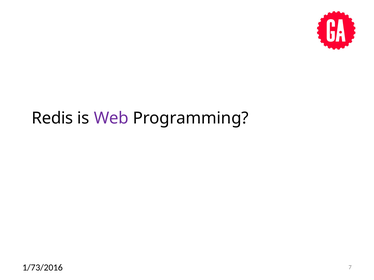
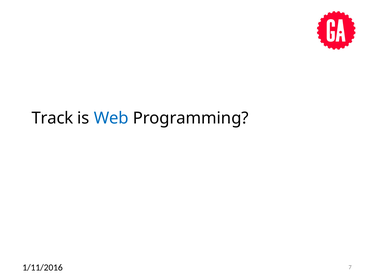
Redis: Redis -> Track
Web colour: purple -> blue
1/73/2016: 1/73/2016 -> 1/11/2016
